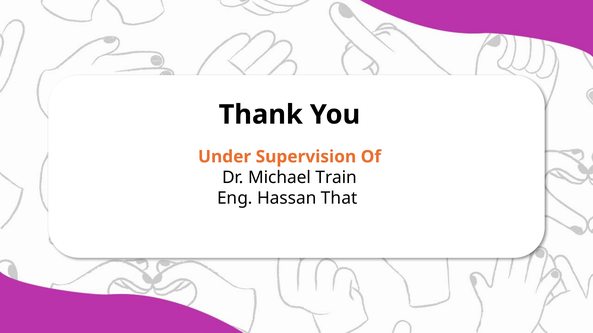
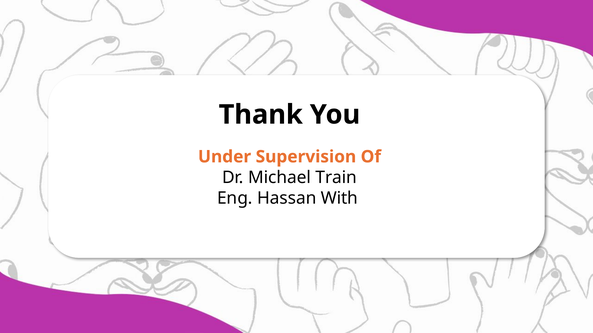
That: That -> With
